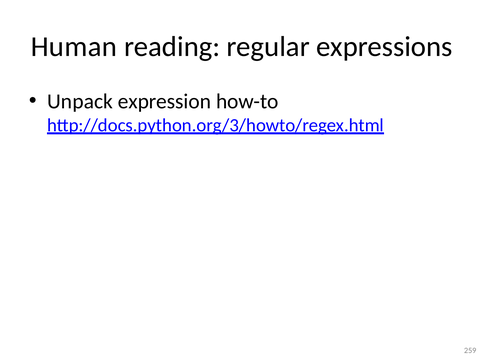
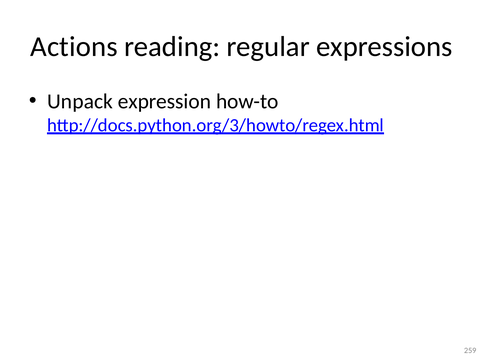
Human: Human -> Actions
